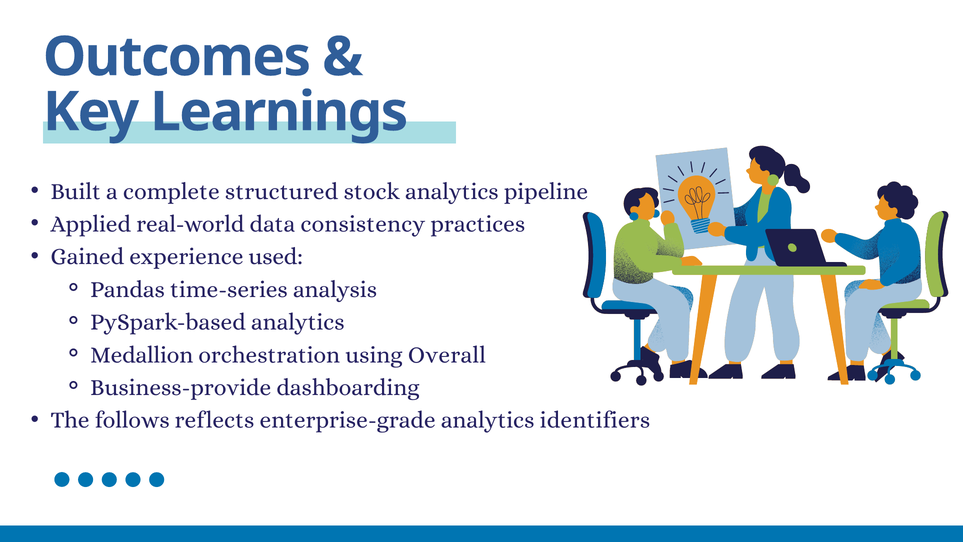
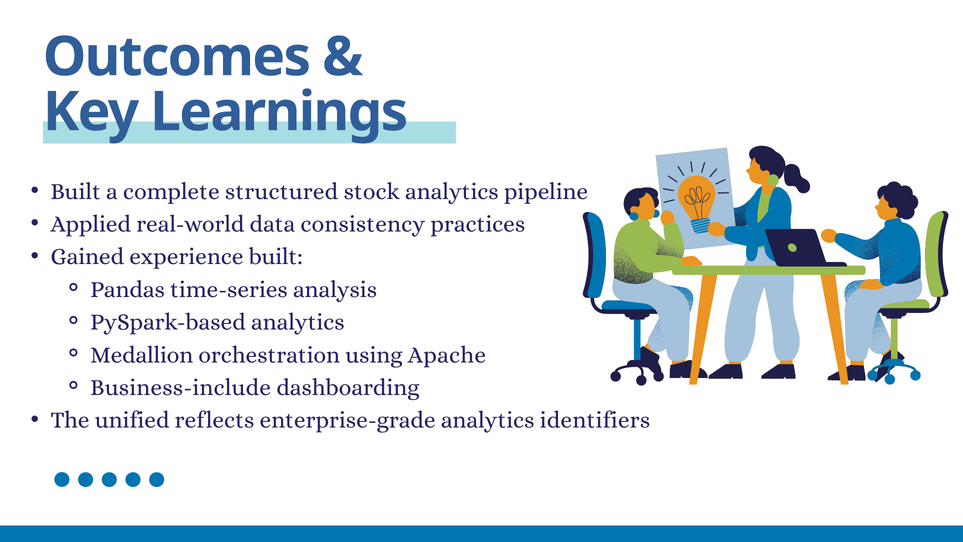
experience used: used -> built
Overall: Overall -> Apache
Business-provide: Business-provide -> Business-include
follows: follows -> unified
